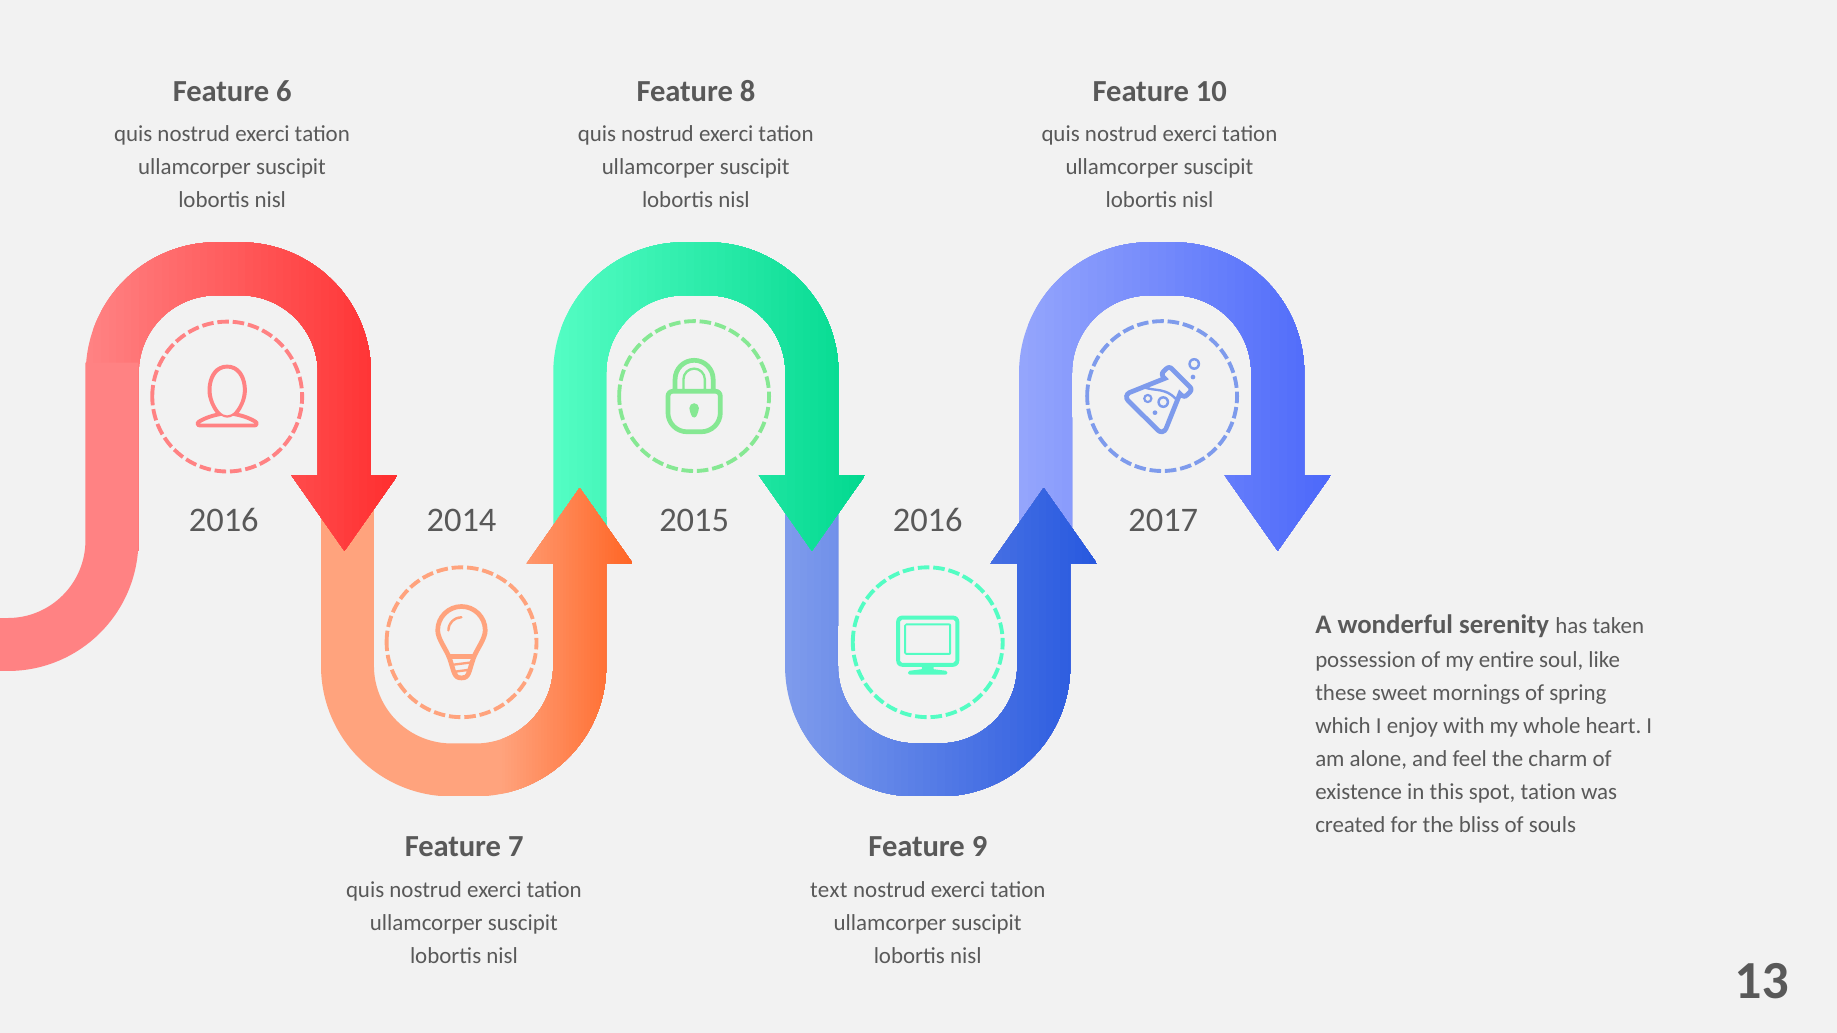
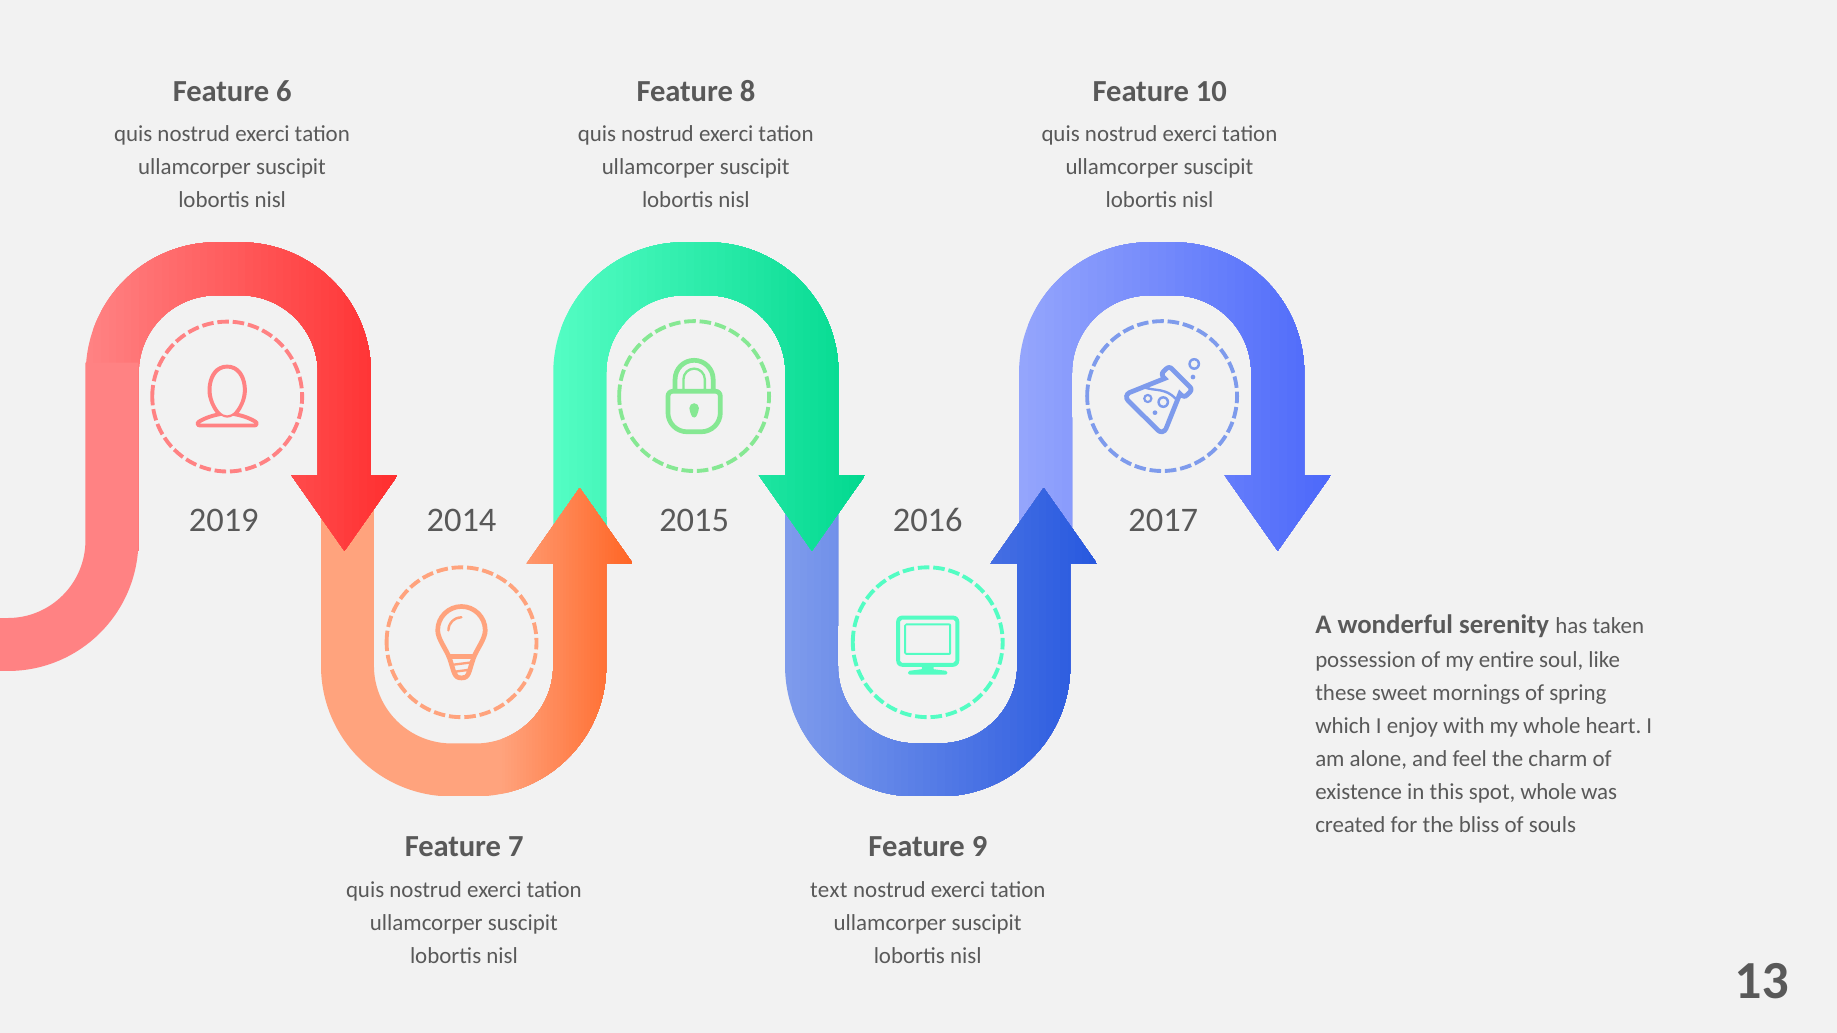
2016 at (224, 520): 2016 -> 2019
spot tation: tation -> whole
